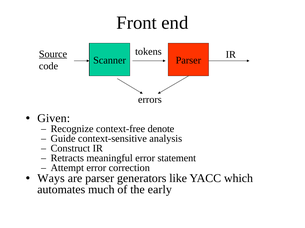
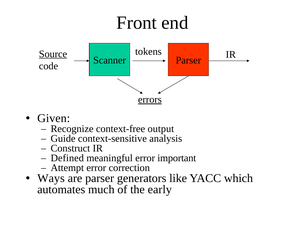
errors underline: none -> present
denote: denote -> output
Retracts: Retracts -> Defined
statement: statement -> important
